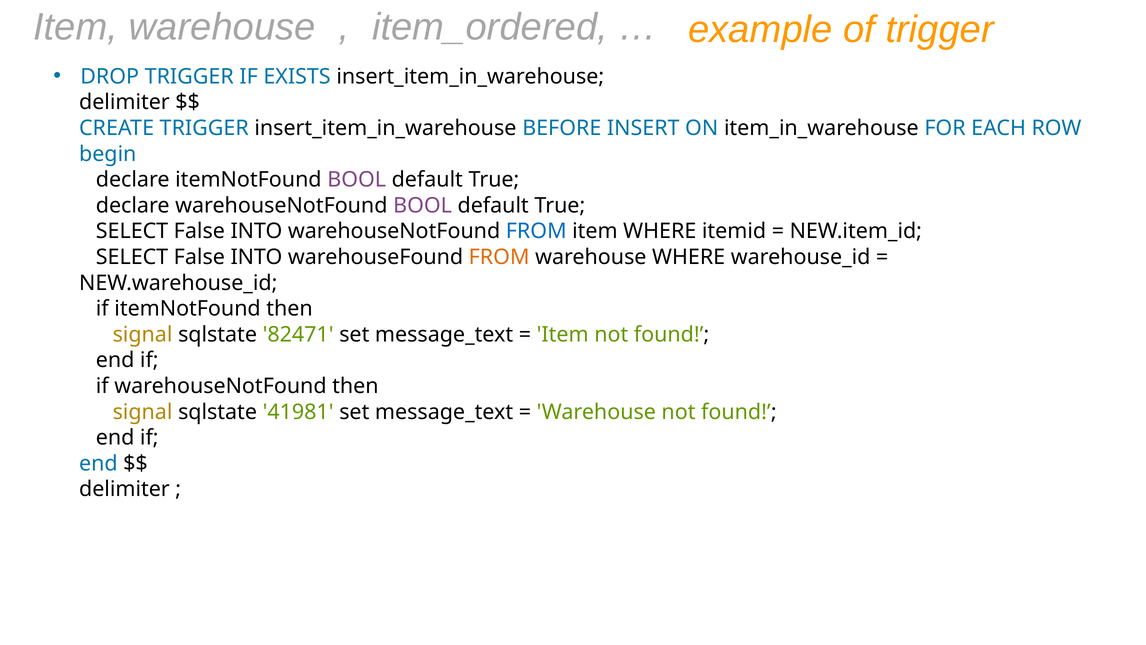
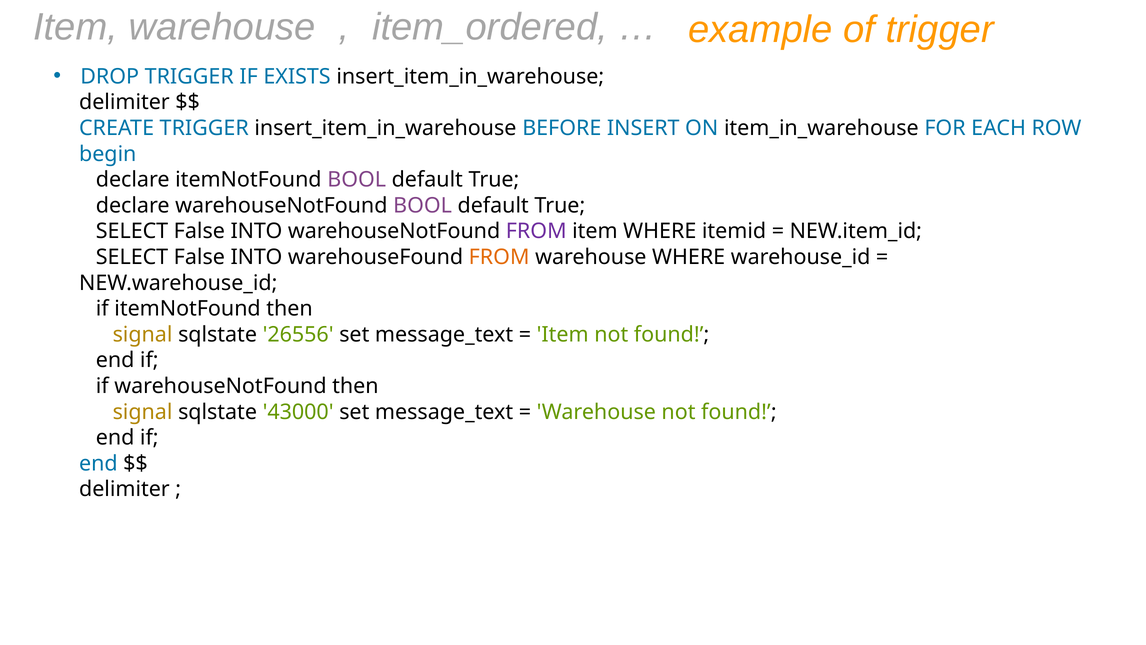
FROM at (536, 231) colour: blue -> purple
82471: 82471 -> 26556
41981: 41981 -> 43000
